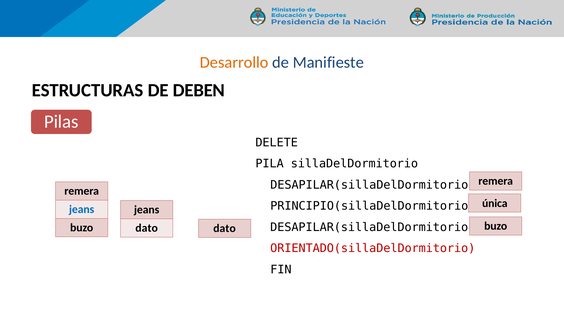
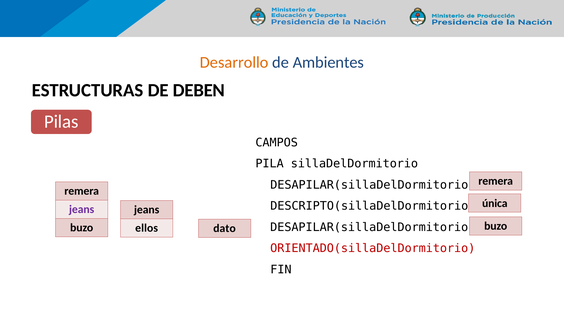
Manifieste: Manifieste -> Ambientes
DELETE: DELETE -> CAMPOS
PRINCIPIO(sillaDelDormitorio: PRINCIPIO(sillaDelDormitorio -> DESCRIPTO(sillaDelDormitorio
jeans at (82, 210) colour: blue -> purple
dato at (147, 228): dato -> ellos
